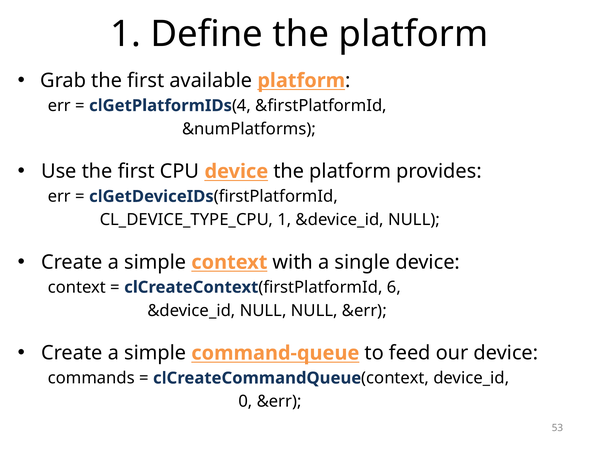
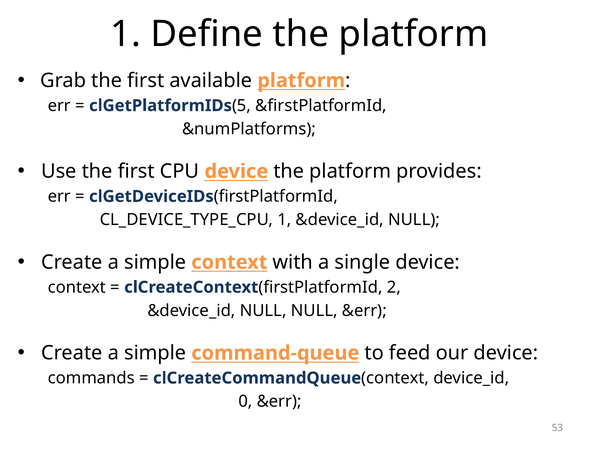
4: 4 -> 5
6: 6 -> 2
